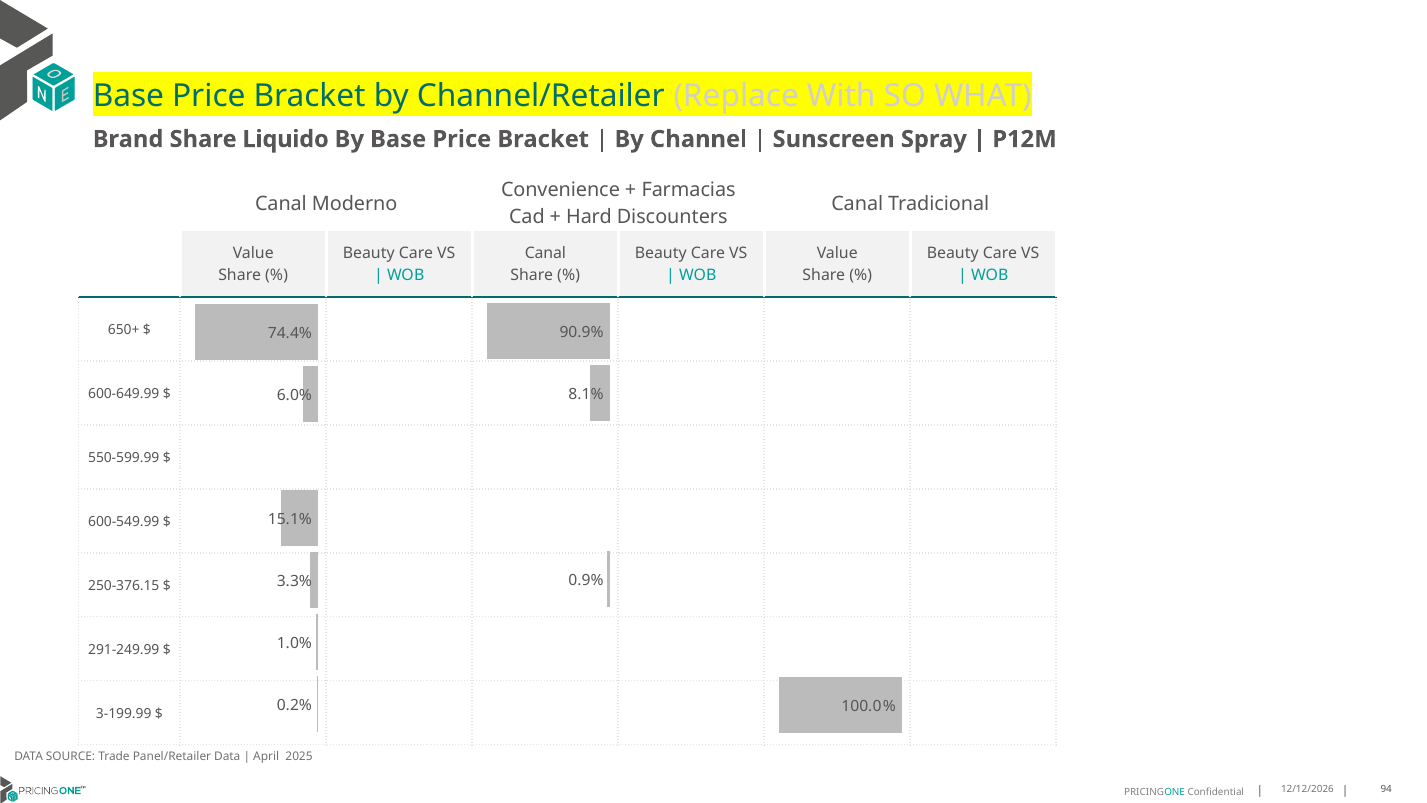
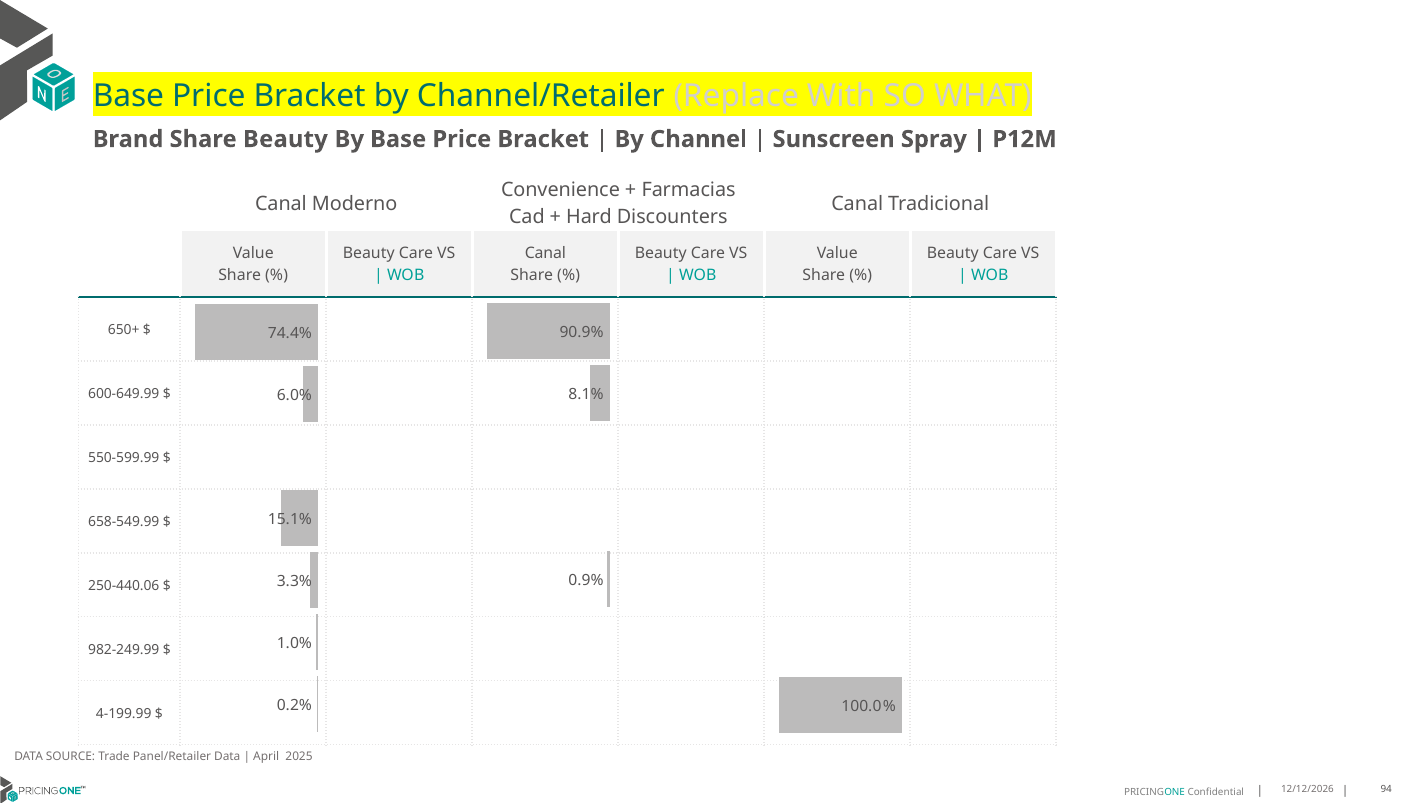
Share Liquido: Liquido -> Beauty
600-549.99: 600-549.99 -> 658-549.99
250-376.15: 250-376.15 -> 250-440.06
291-249.99: 291-249.99 -> 982-249.99
3-199.99: 3-199.99 -> 4-199.99
